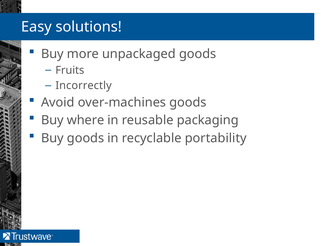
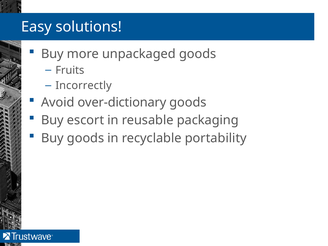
over-machines: over-machines -> over-dictionary
where: where -> escort
